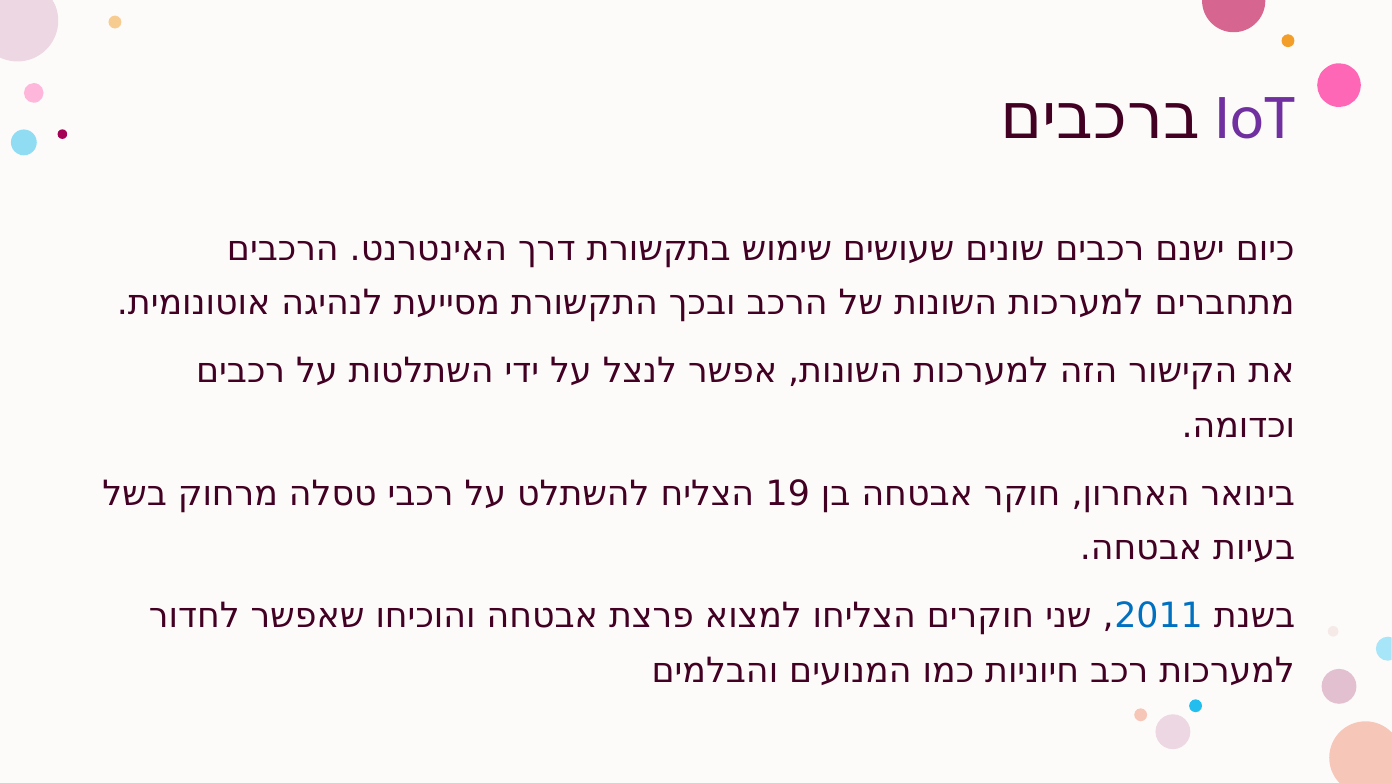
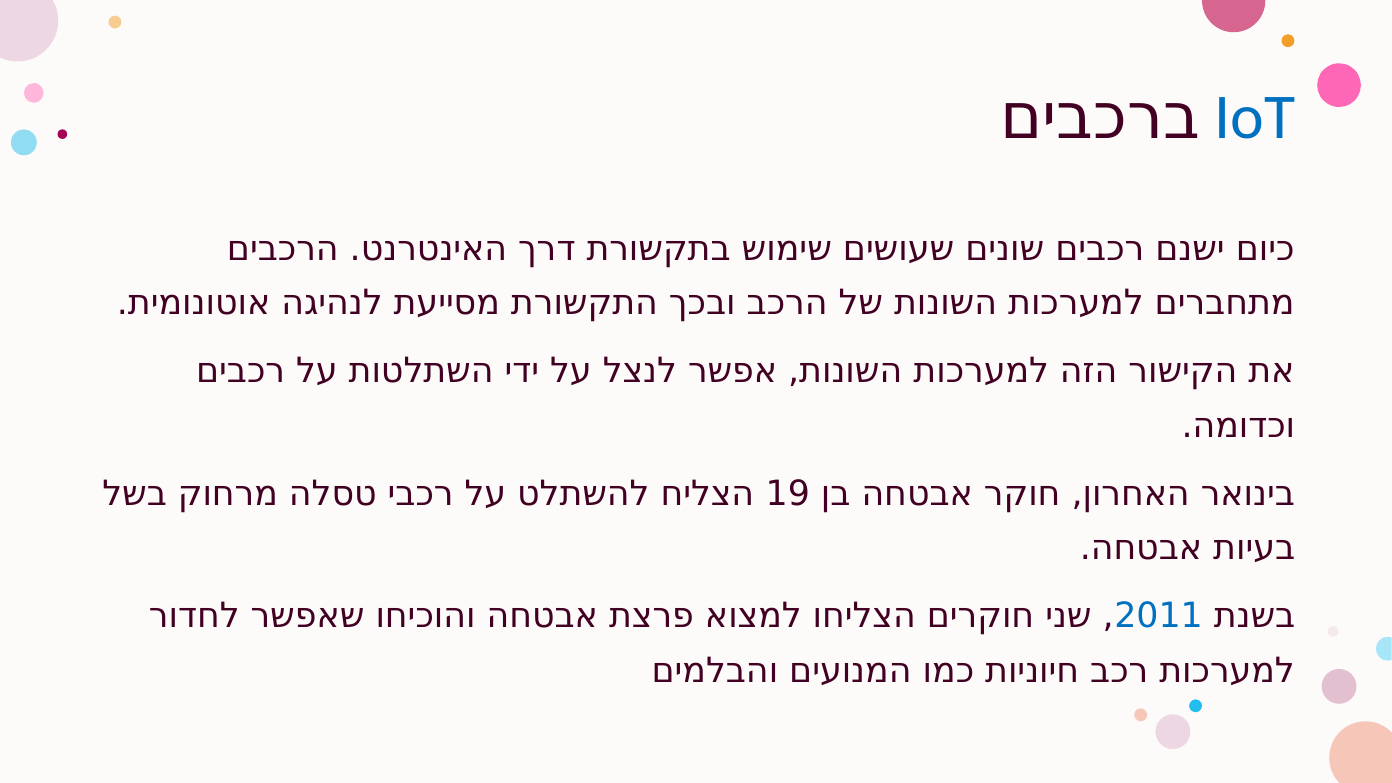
IoT colour: purple -> blue
